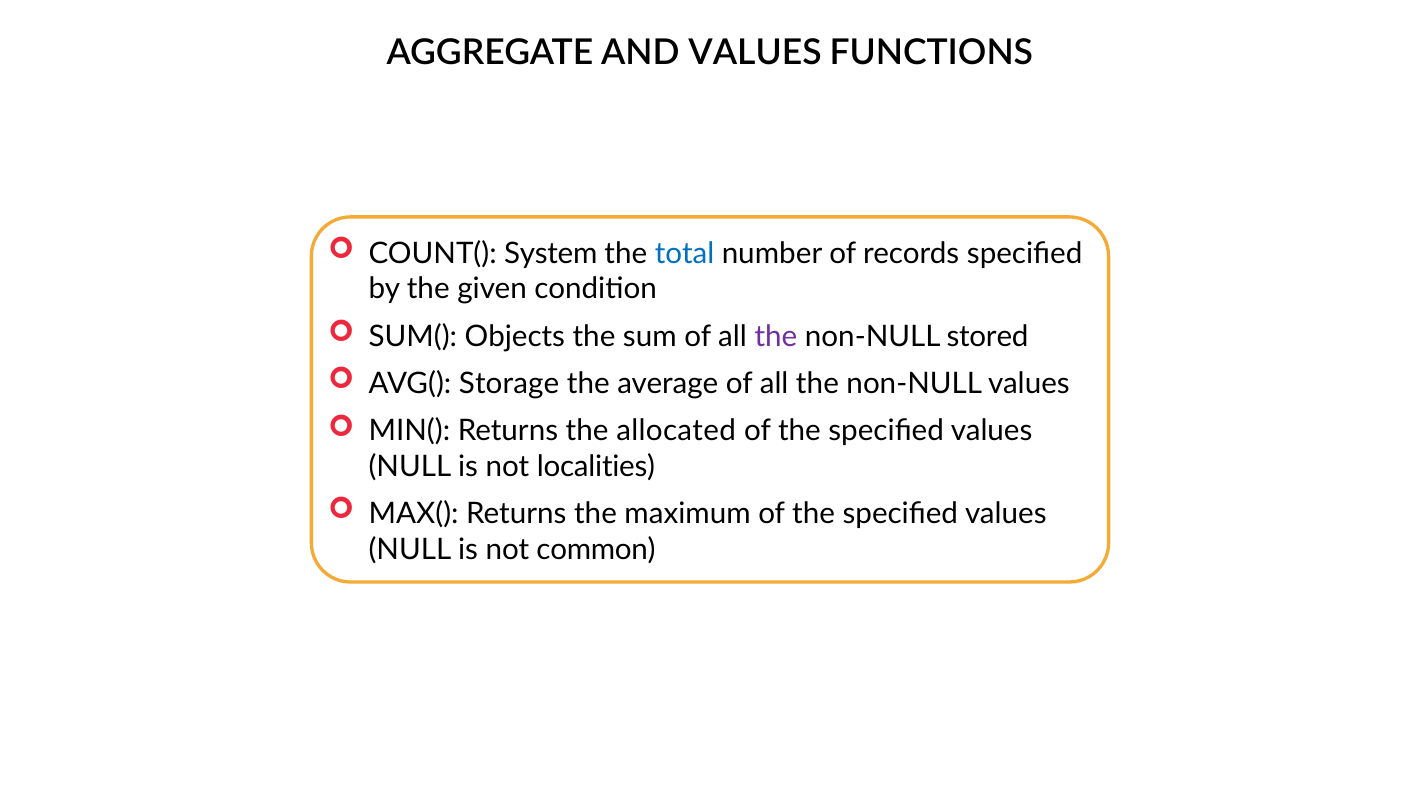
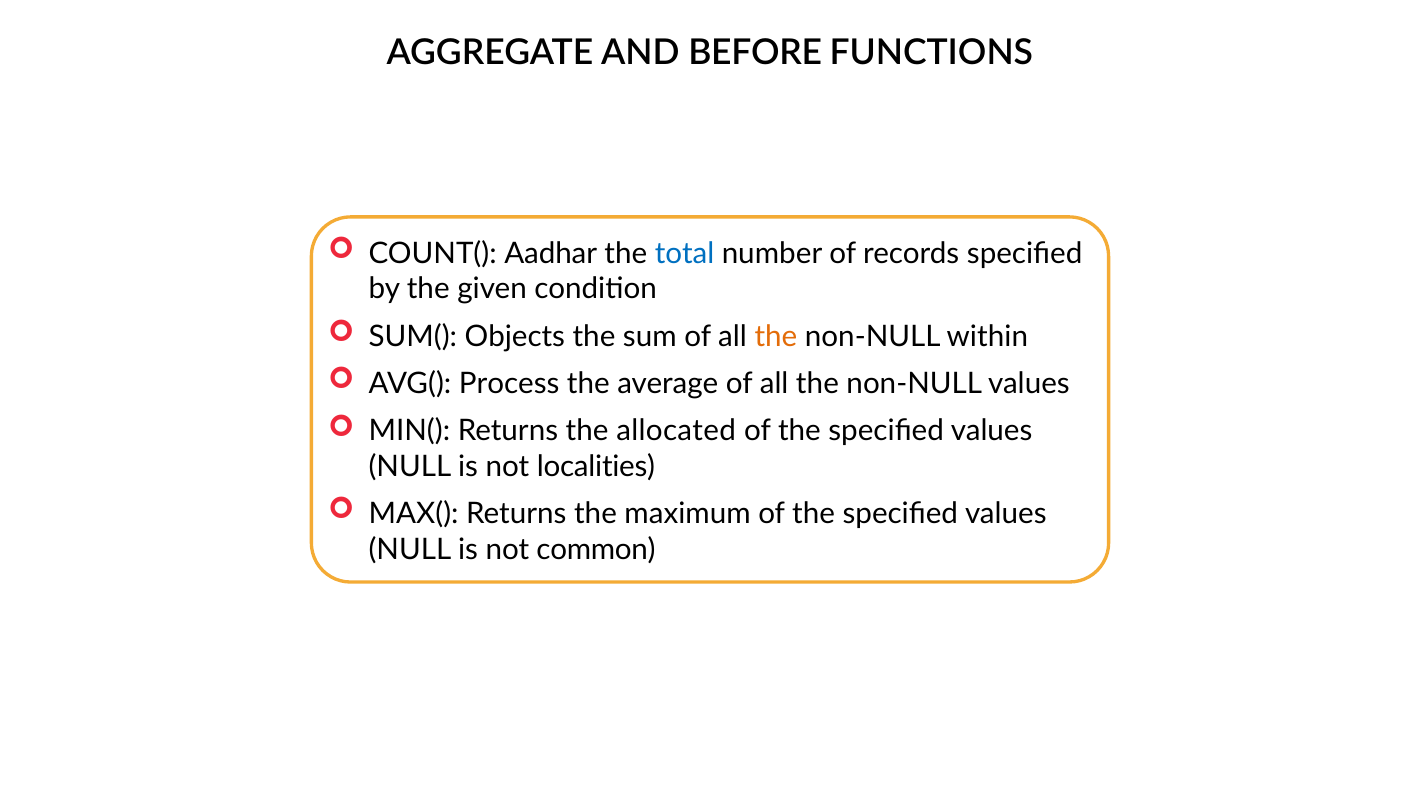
AND VALUES: VALUES -> BEFORE
System: System -> Aadhar
the at (776, 336) colour: purple -> orange
stored: stored -> within
Storage: Storage -> Process
